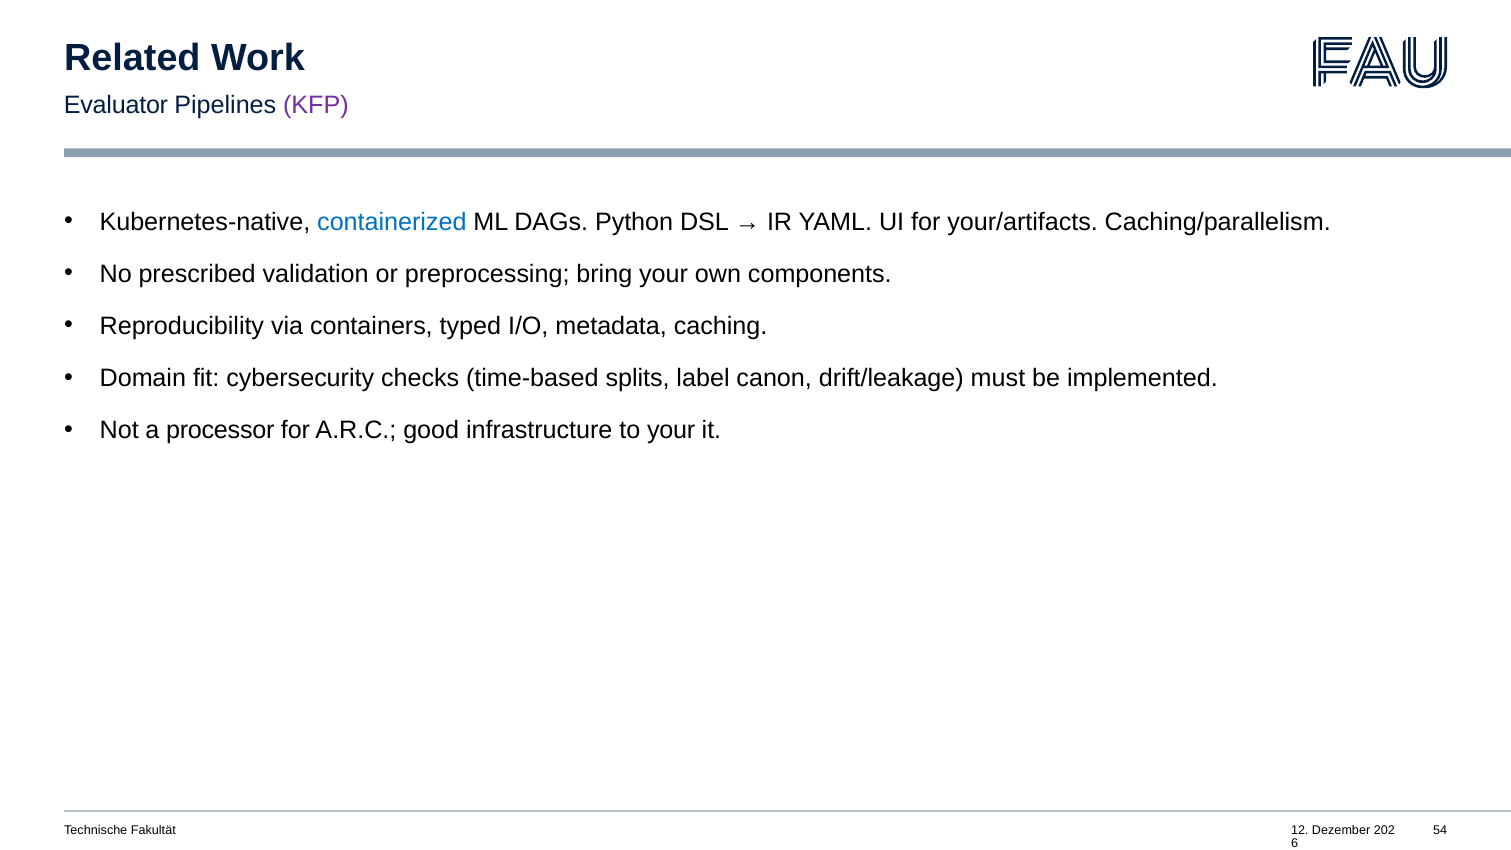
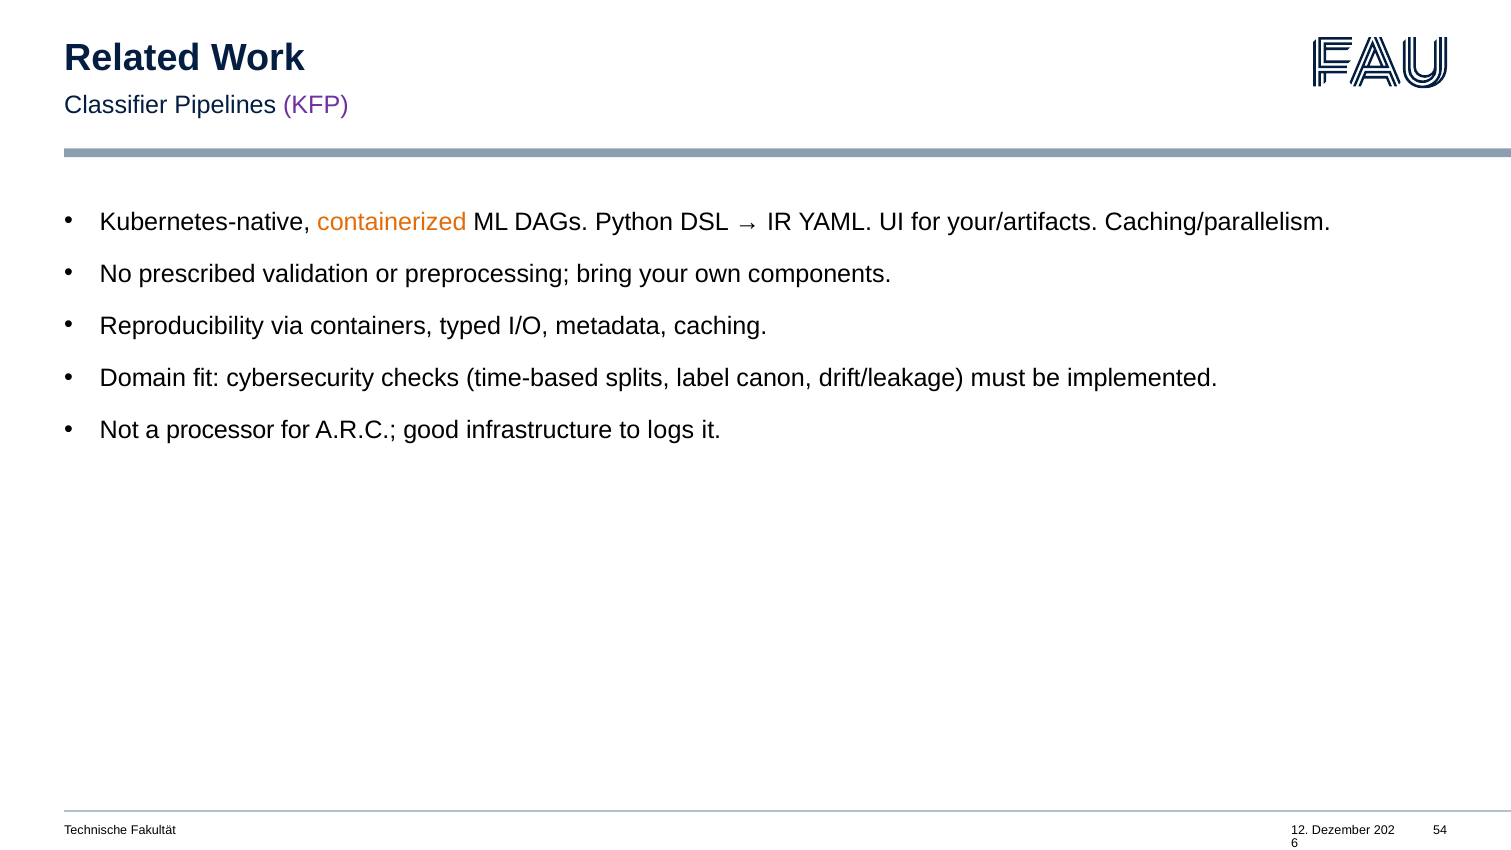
Evaluator: Evaluator -> Classifier
containerized colour: blue -> orange
to your: your -> logs
